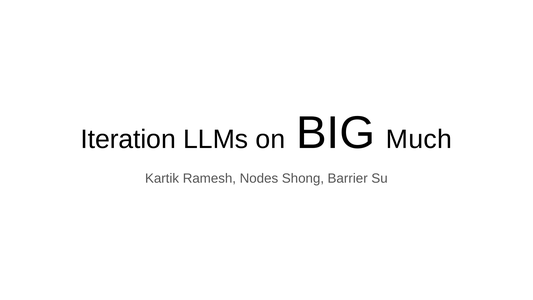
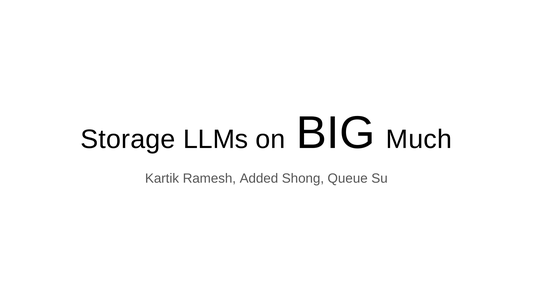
Iteration: Iteration -> Storage
Nodes: Nodes -> Added
Barrier: Barrier -> Queue
